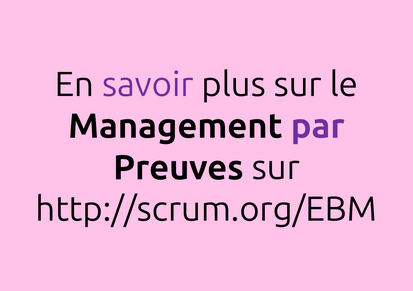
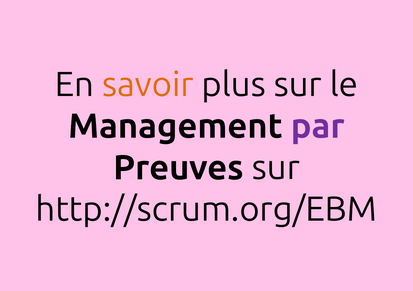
savoir colour: purple -> orange
